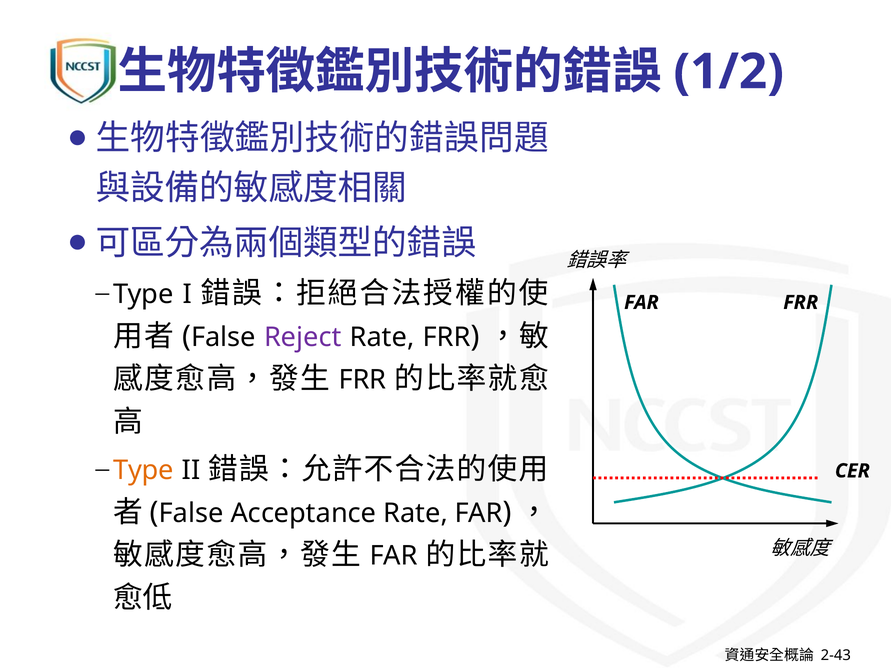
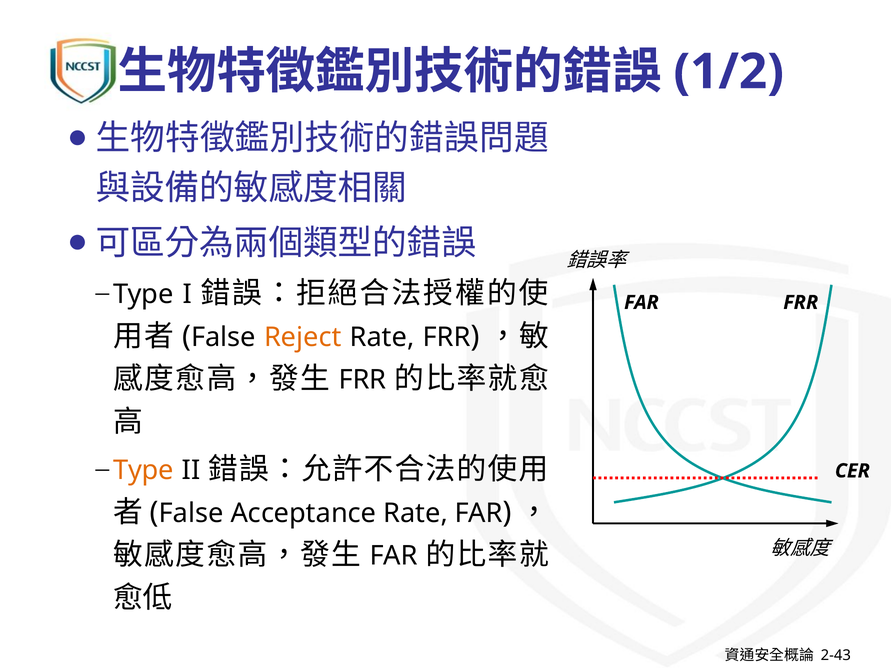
Reject colour: purple -> orange
